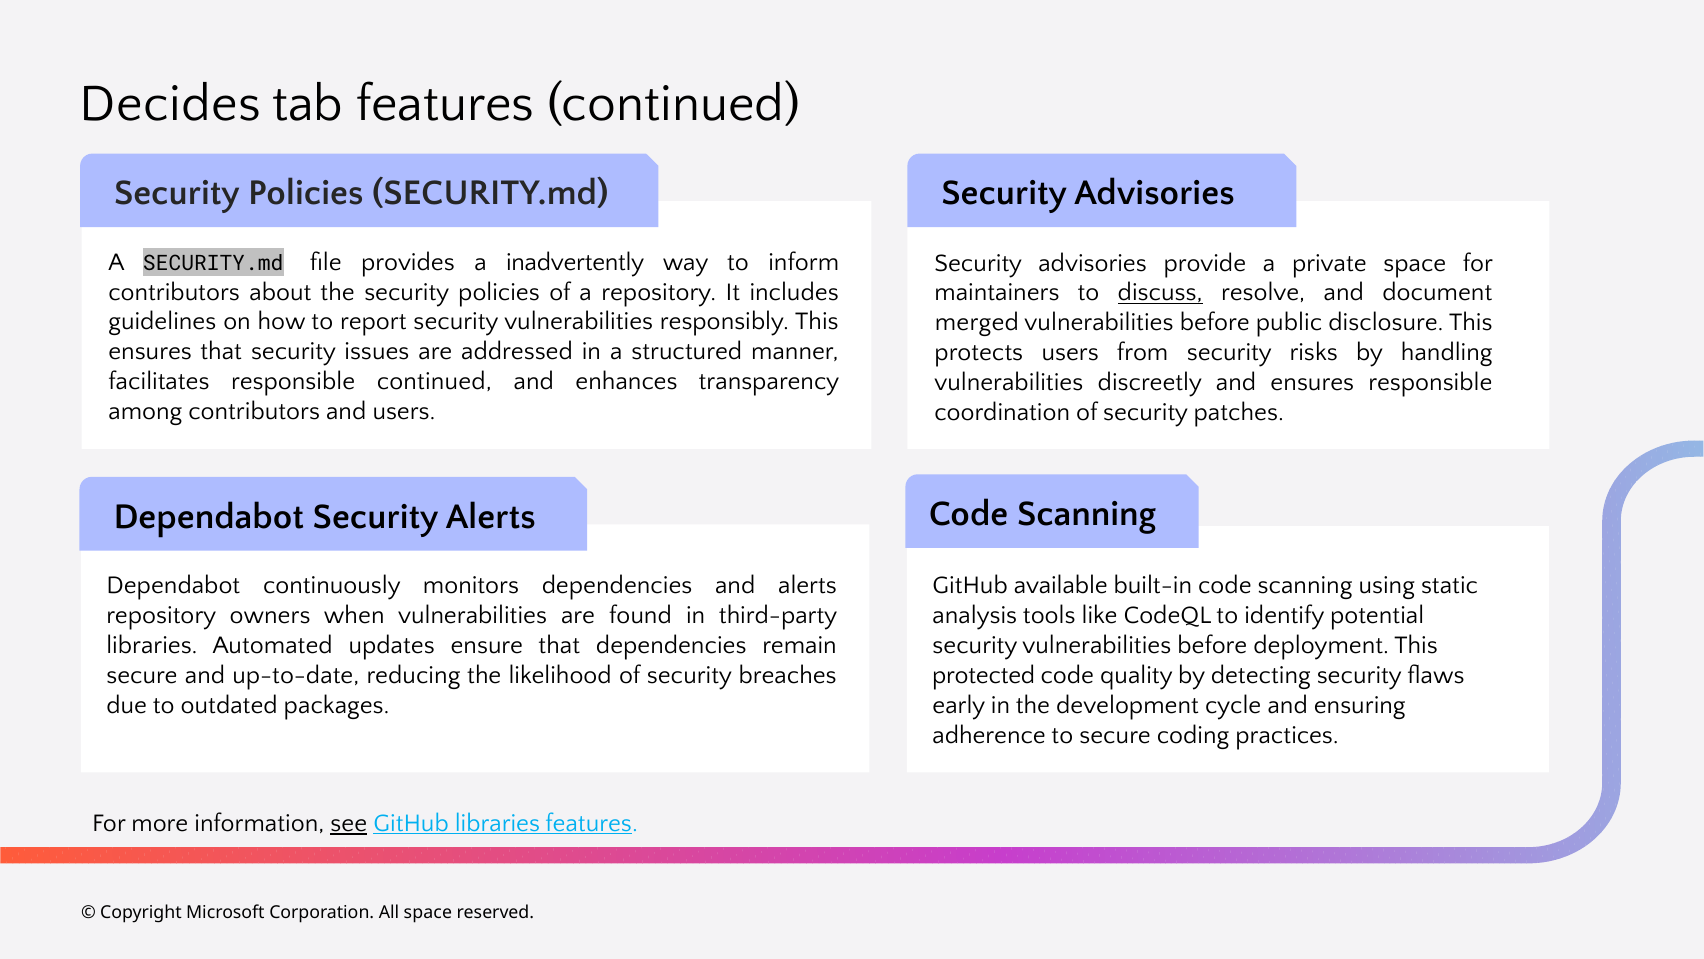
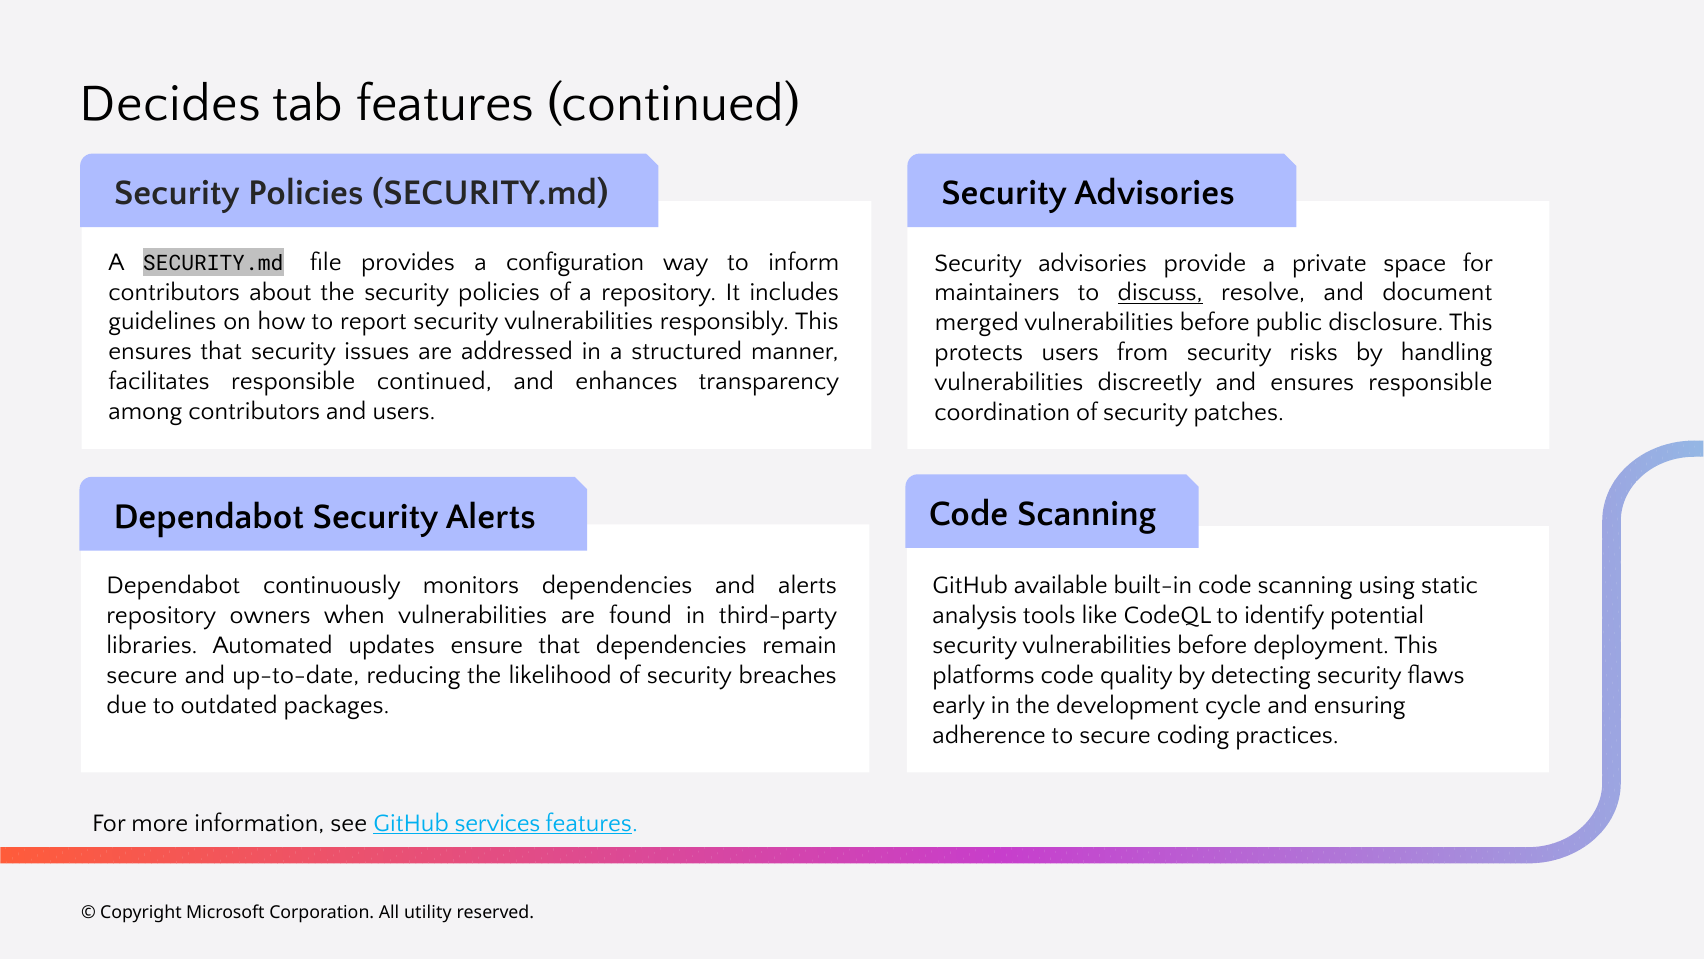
inadvertently: inadvertently -> configuration
protected: protected -> platforms
see underline: present -> none
GitHub libraries: libraries -> services
All space: space -> utility
